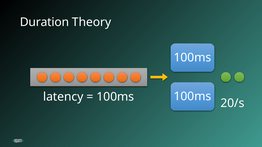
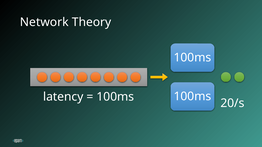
Duration: Duration -> Network
